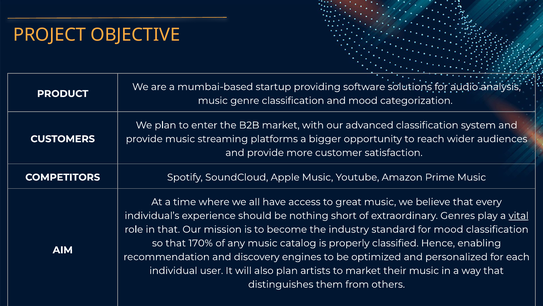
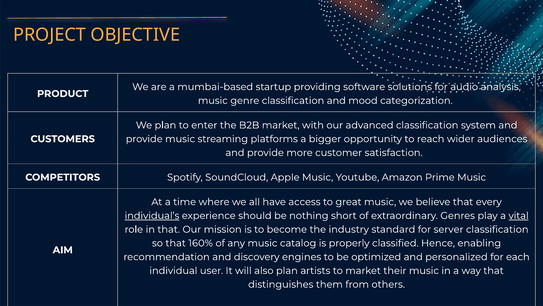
individual’s underline: none -> present
for mood: mood -> server
170%: 170% -> 160%
